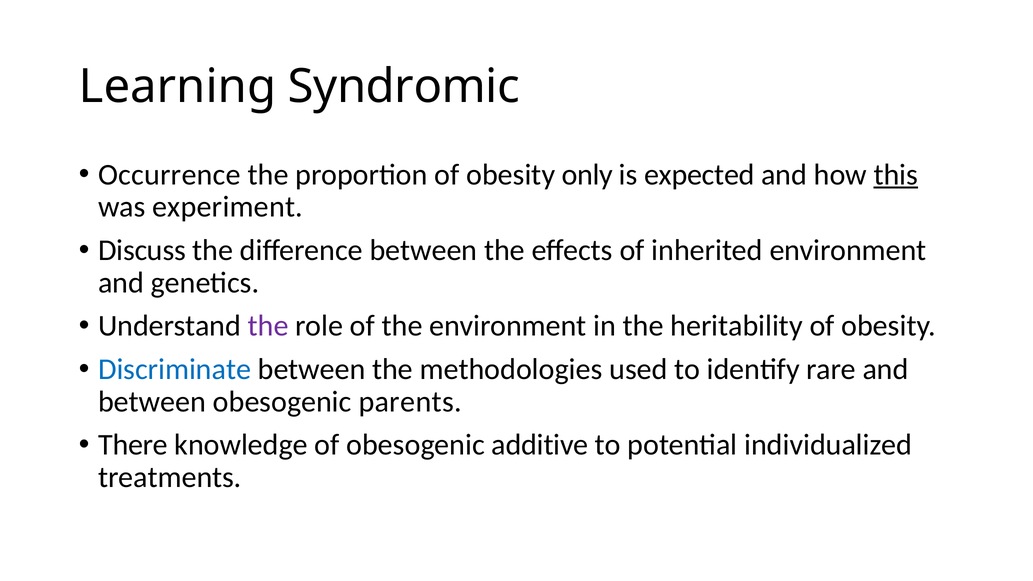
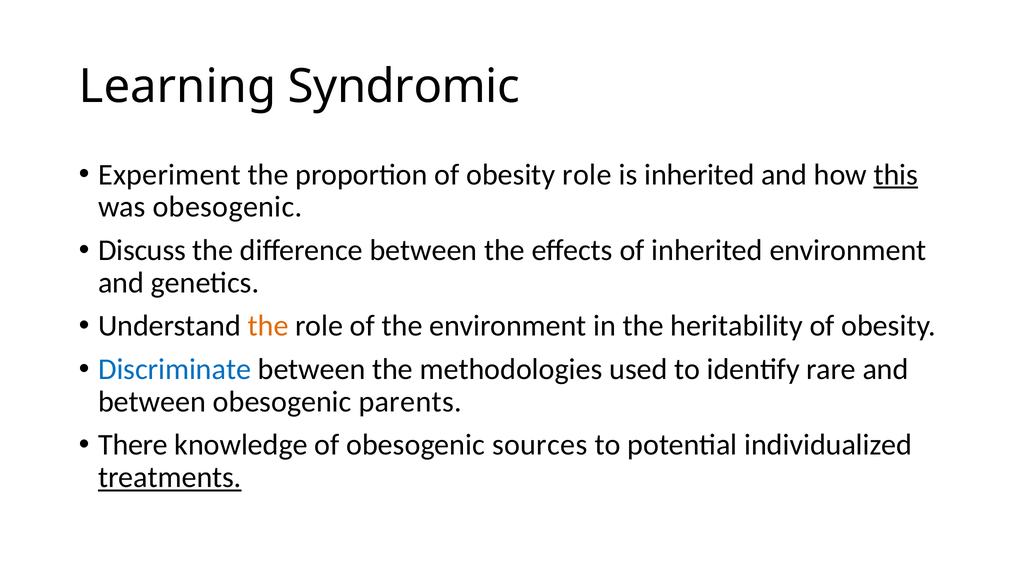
Occurrence: Occurrence -> Experiment
obesity only: only -> role
is expected: expected -> inherited
was experiment: experiment -> obesogenic
the at (268, 326) colour: purple -> orange
additive: additive -> sources
treatments underline: none -> present
